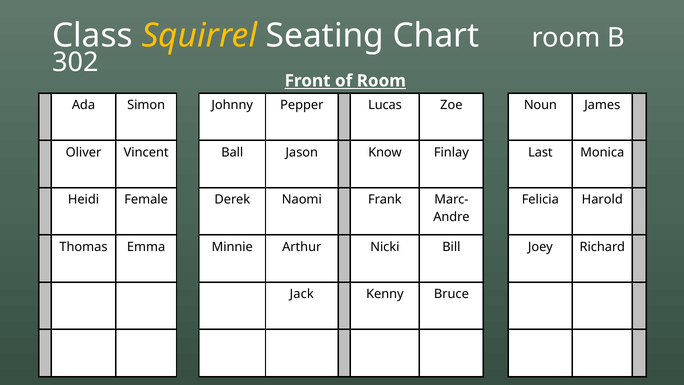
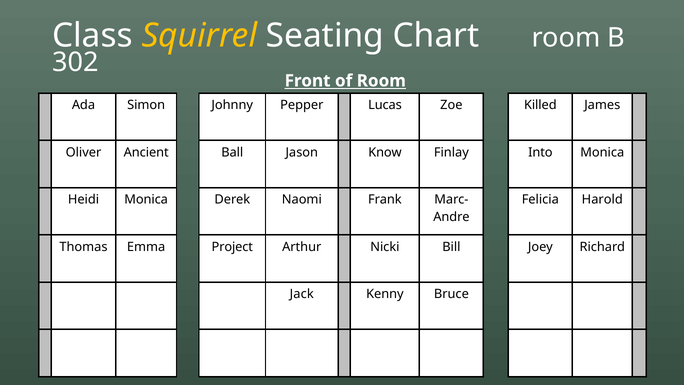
Noun: Noun -> Killed
Vincent: Vincent -> Ancient
Last: Last -> Into
Heidi Female: Female -> Monica
Minnie: Minnie -> Project
